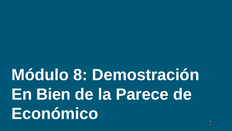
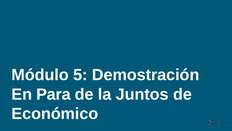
8: 8 -> 5
Bien: Bien -> Para
Parece: Parece -> Juntos
